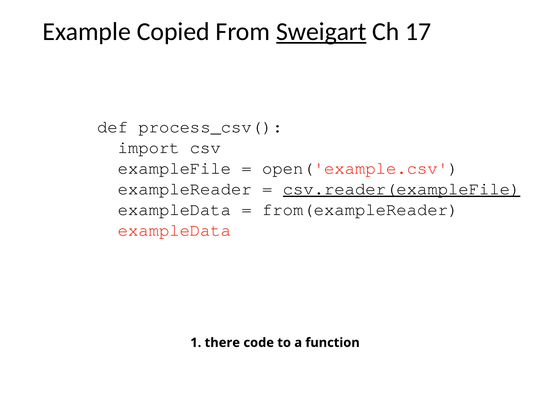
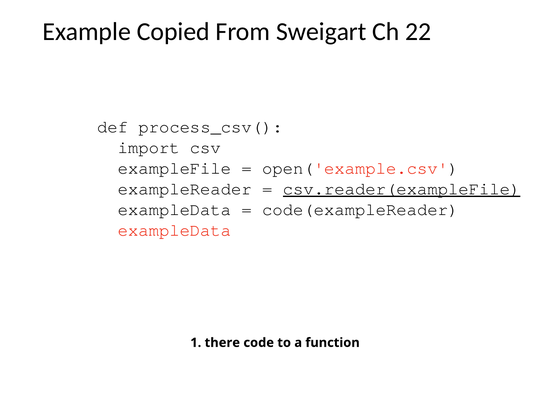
Sweigart underline: present -> none
17: 17 -> 22
from(exampleReader: from(exampleReader -> code(exampleReader
